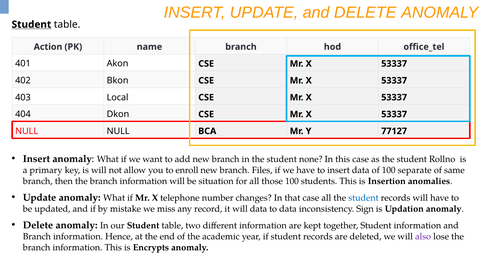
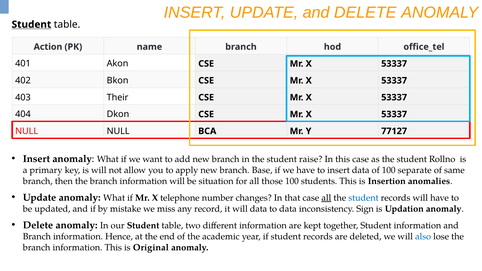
Local: Local -> Their
none: none -> raise
enroll: enroll -> apply
Files: Files -> Base
all at (326, 198) underline: none -> present
also colour: purple -> blue
Encrypts: Encrypts -> Original
